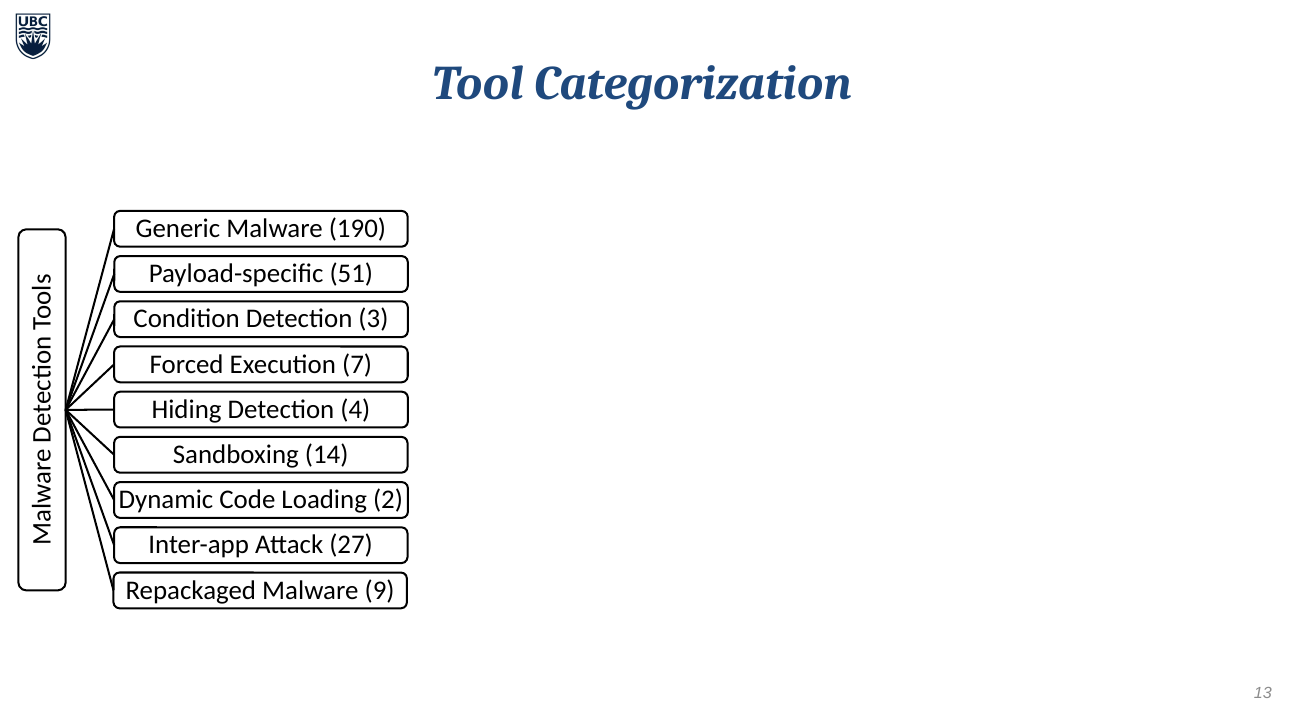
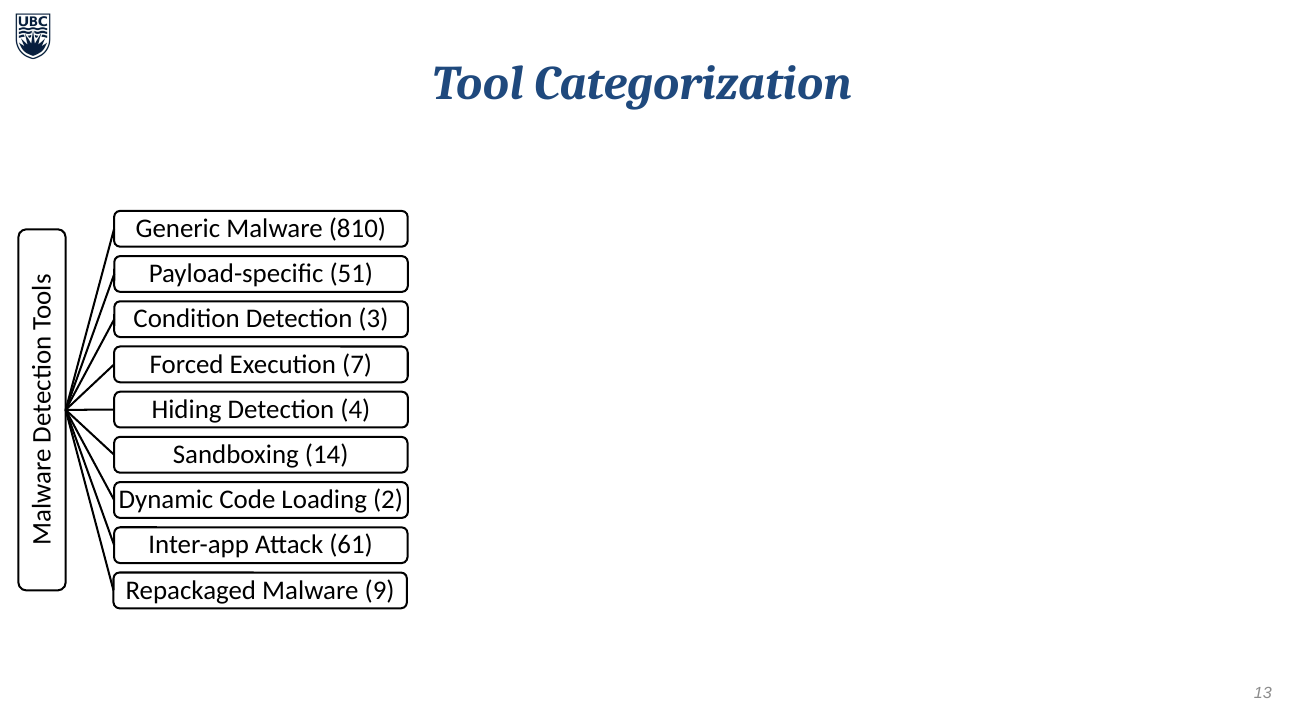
190: 190 -> 810
27: 27 -> 61
